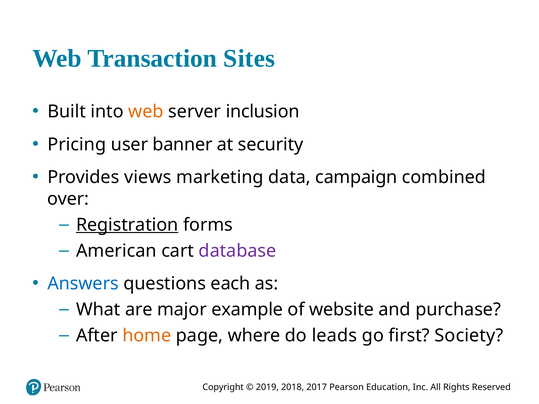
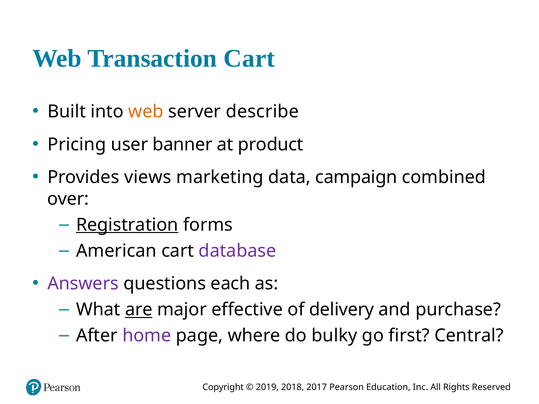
Transaction Sites: Sites -> Cart
inclusion: inclusion -> describe
security: security -> product
Answers colour: blue -> purple
are underline: none -> present
example: example -> effective
website: website -> delivery
home colour: orange -> purple
leads: leads -> bulky
Society: Society -> Central
